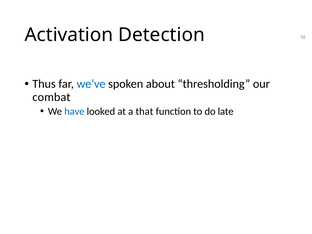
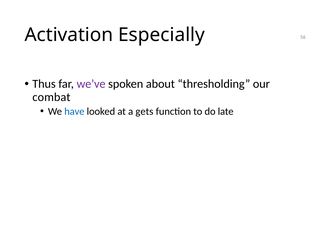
Detection: Detection -> Especially
we’ve colour: blue -> purple
that: that -> gets
